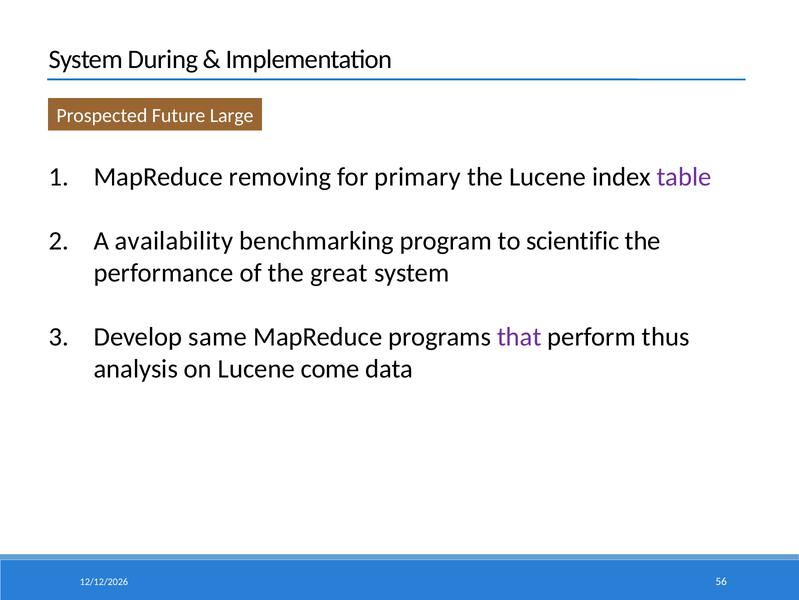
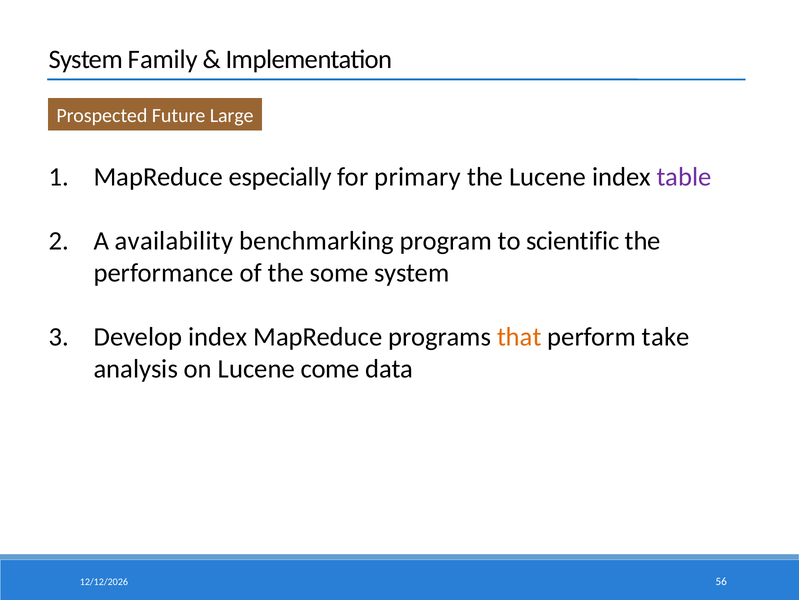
During: During -> Family
removing: removing -> especially
great: great -> some
Develop same: same -> index
that colour: purple -> orange
thus: thus -> take
